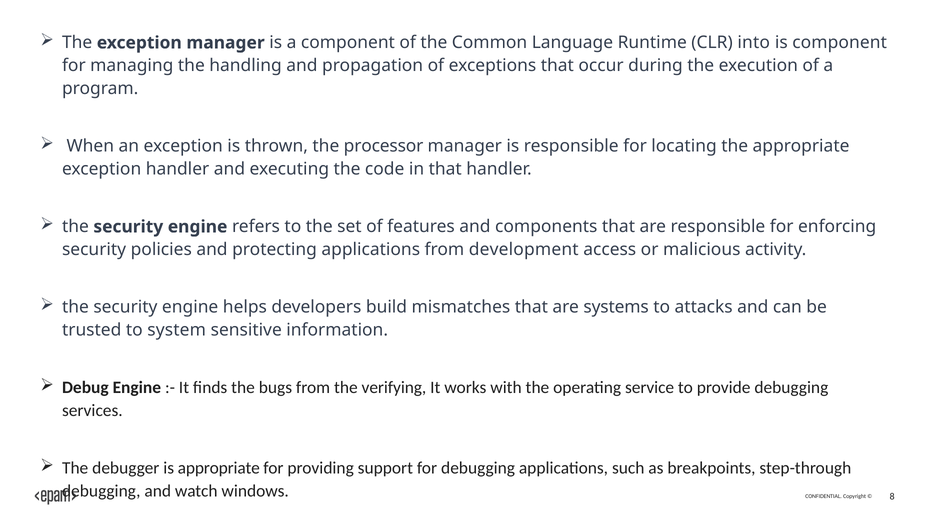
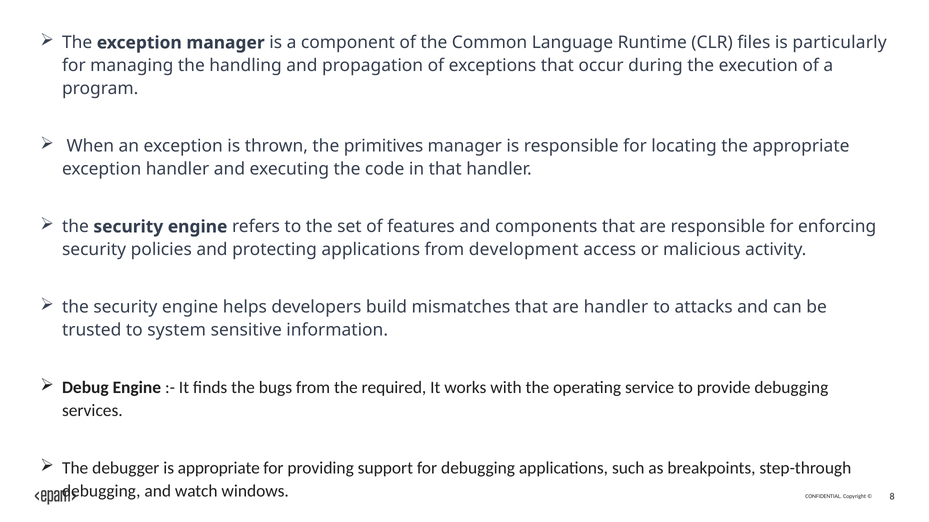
into: into -> files
is component: component -> particularly
processor: processor -> primitives
are systems: systems -> handler
verifying: verifying -> required
